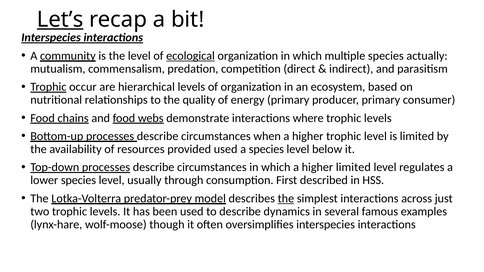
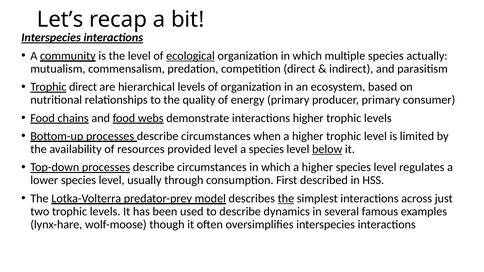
Let’s underline: present -> none
Trophic occur: occur -> direct
interactions where: where -> higher
provided used: used -> level
below underline: none -> present
higher limited: limited -> species
